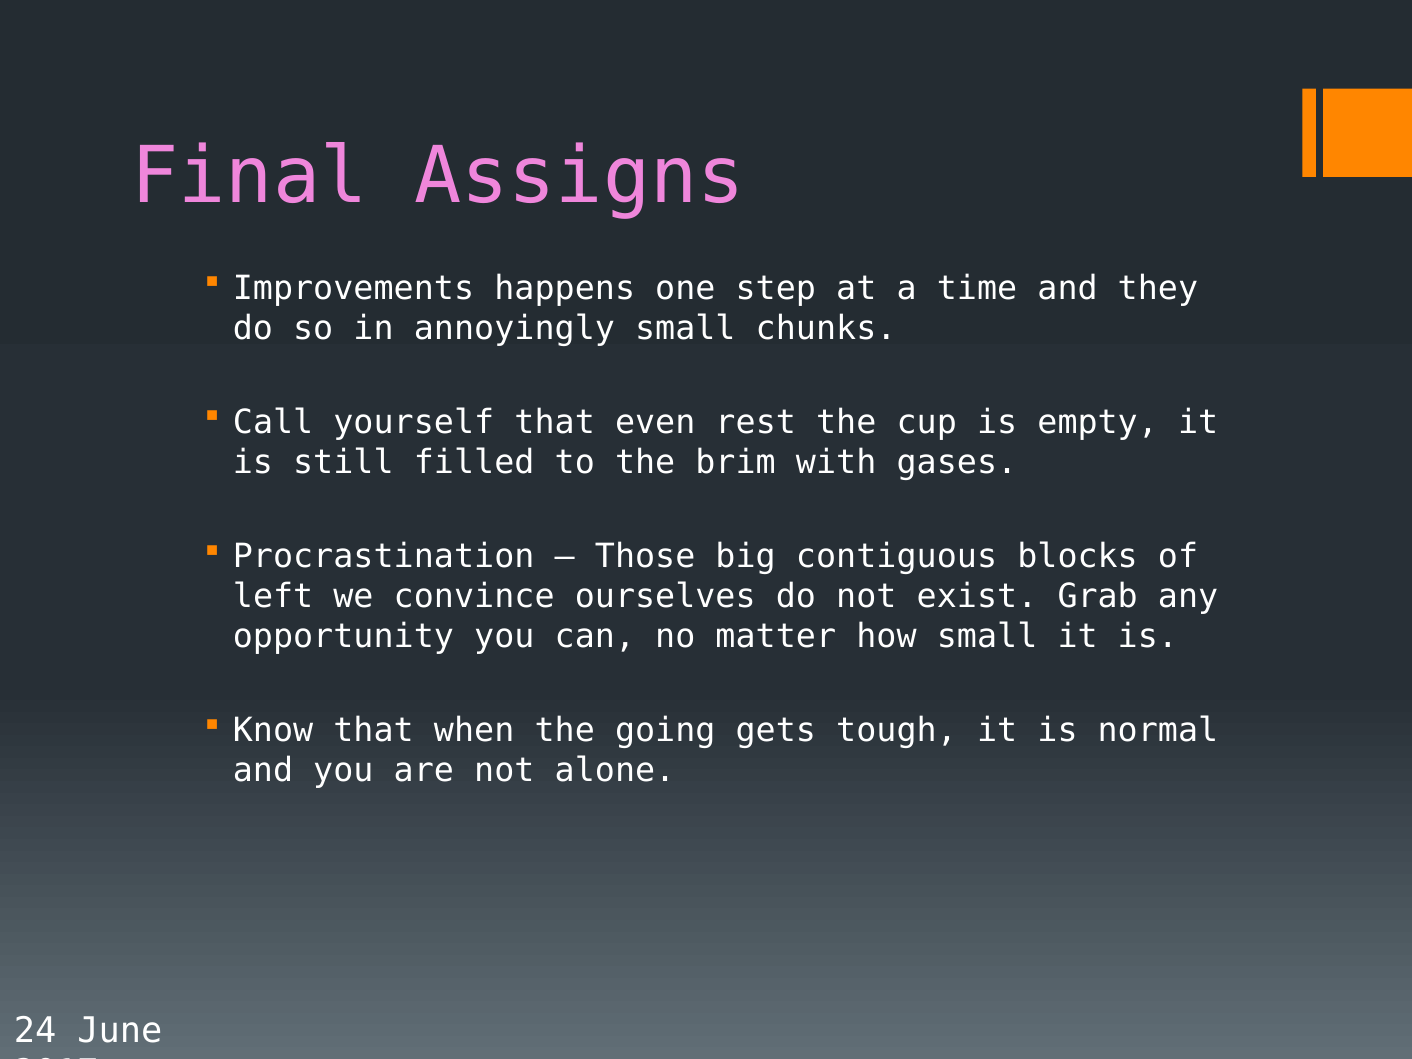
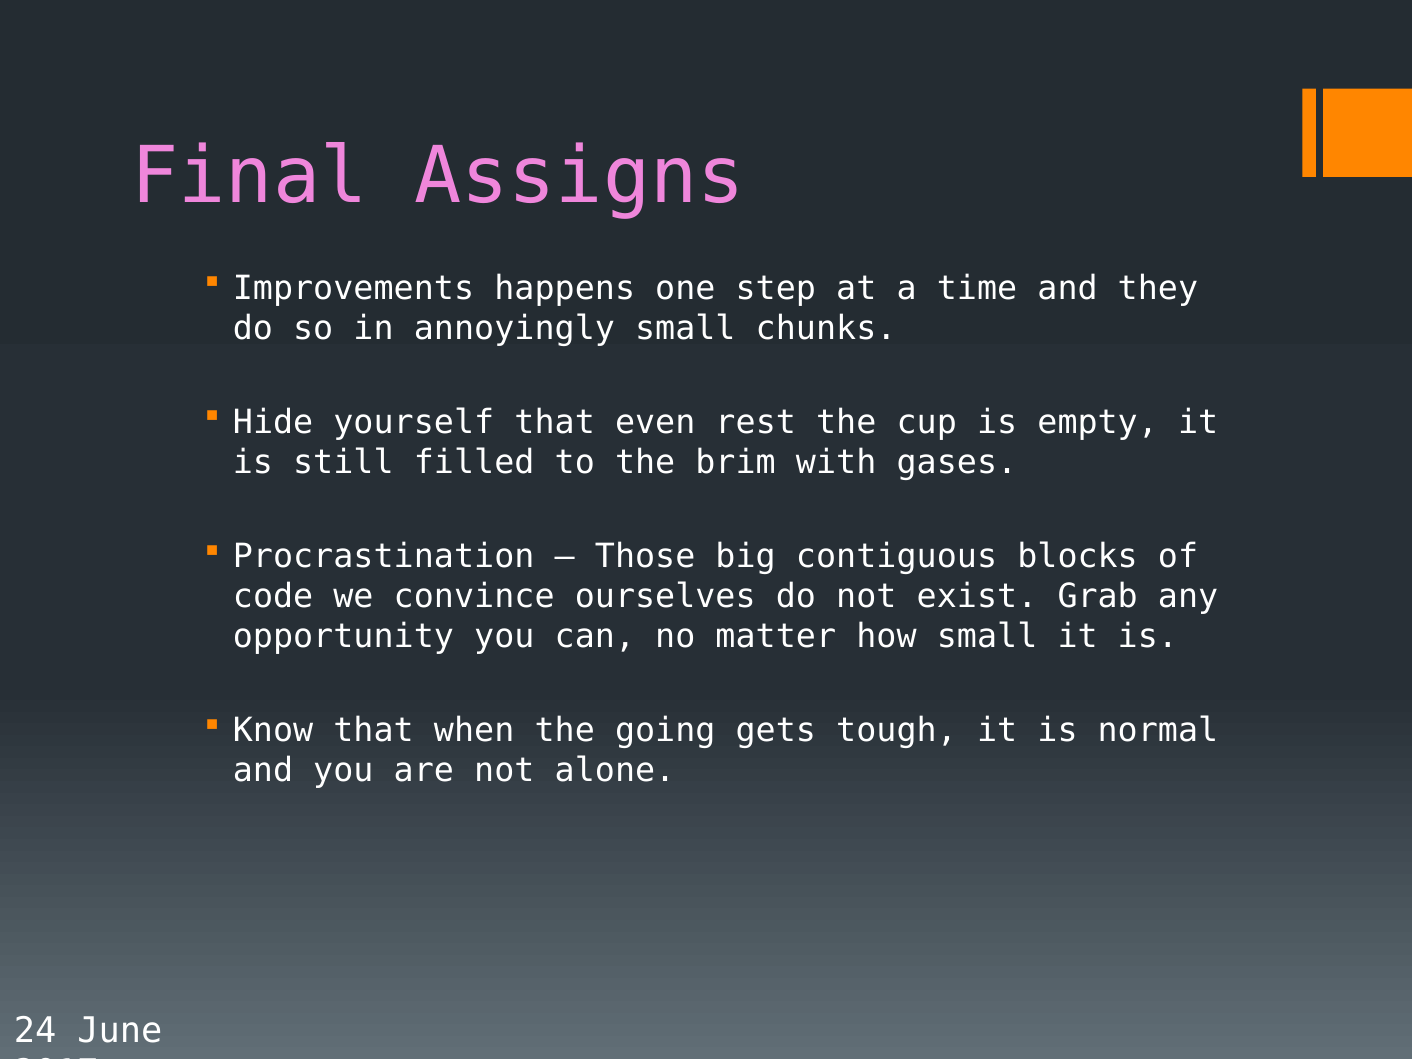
Call: Call -> Hide
left: left -> code
